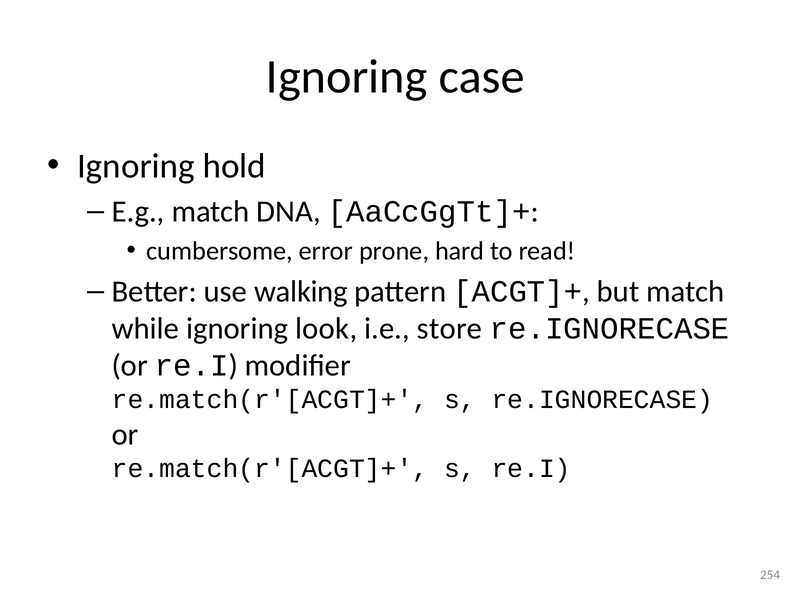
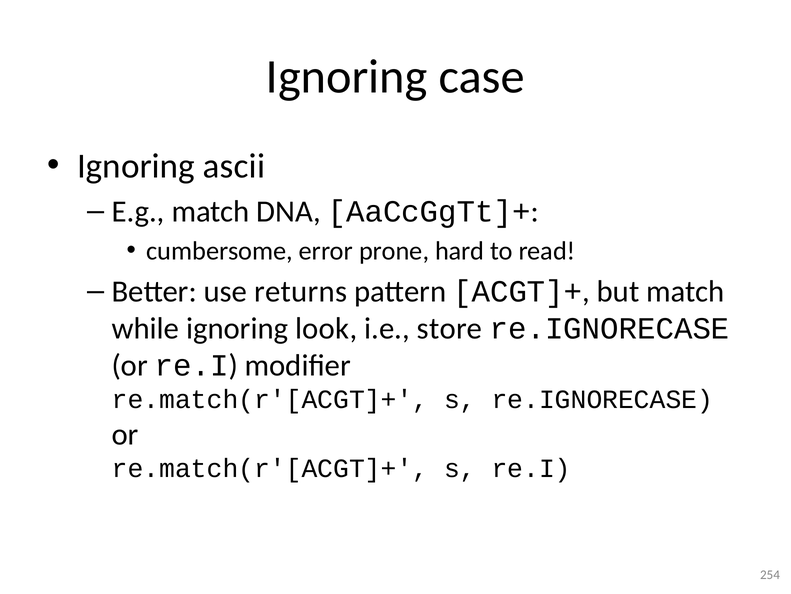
hold: hold -> ascii
walking: walking -> returns
